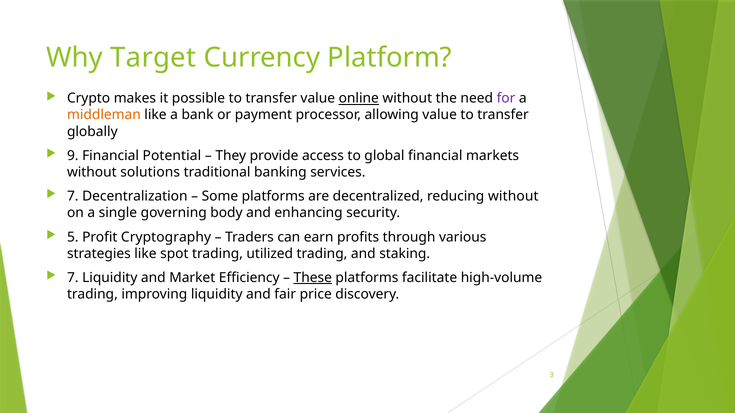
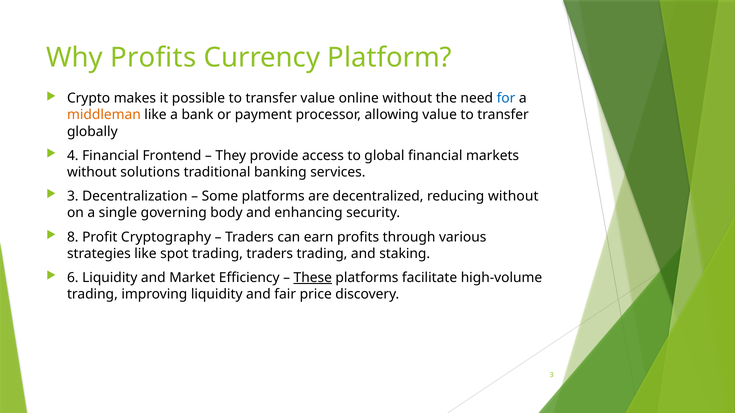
Why Target: Target -> Profits
online underline: present -> none
for colour: purple -> blue
9: 9 -> 4
Potential: Potential -> Frontend
7 at (73, 197): 7 -> 3
5: 5 -> 8
trading utilized: utilized -> traders
7 at (73, 278): 7 -> 6
